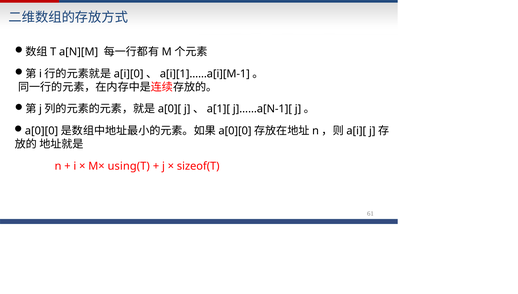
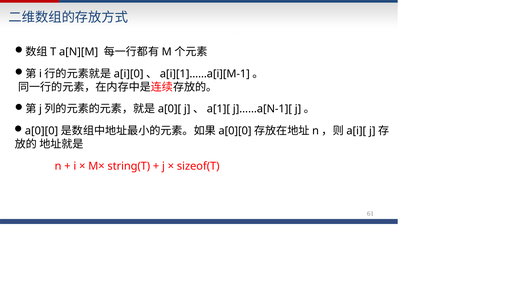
using(T: using(T -> string(T
